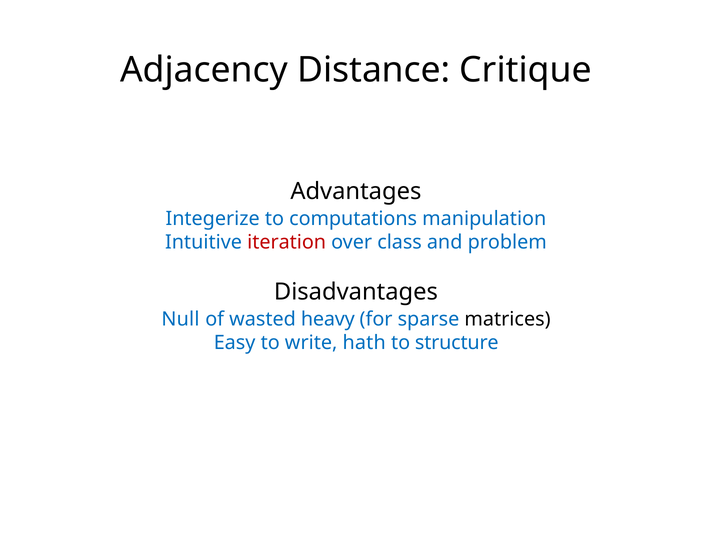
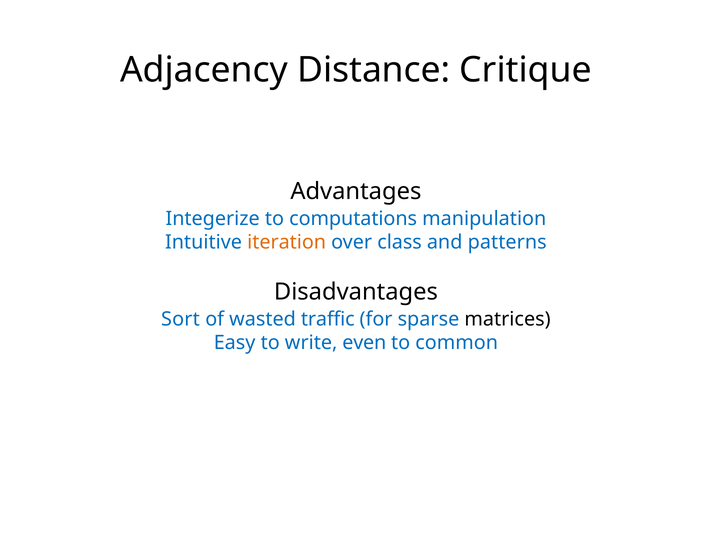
iteration colour: red -> orange
problem: problem -> patterns
Null: Null -> Sort
heavy: heavy -> traffic
hath: hath -> even
structure: structure -> common
